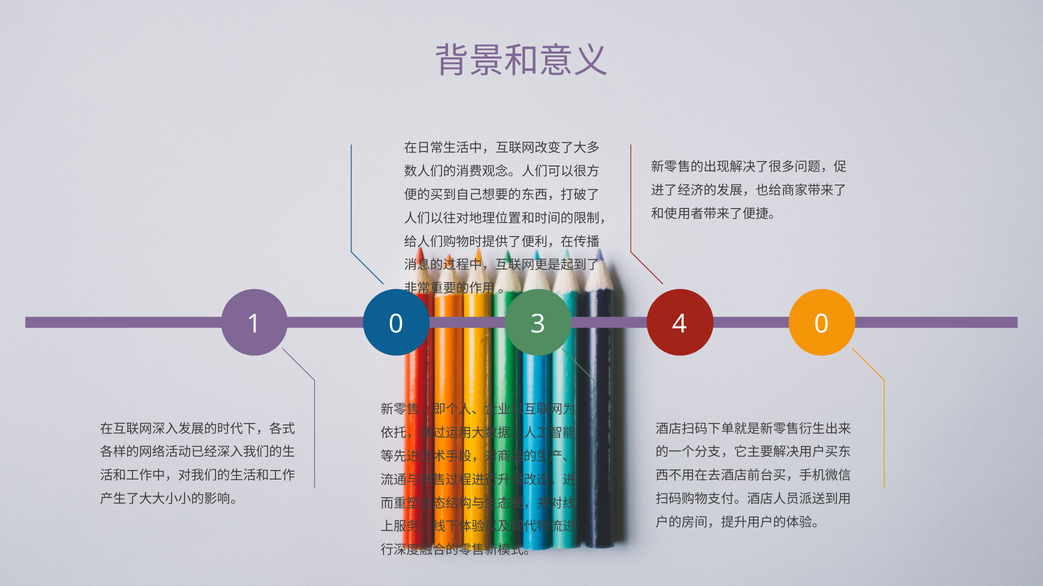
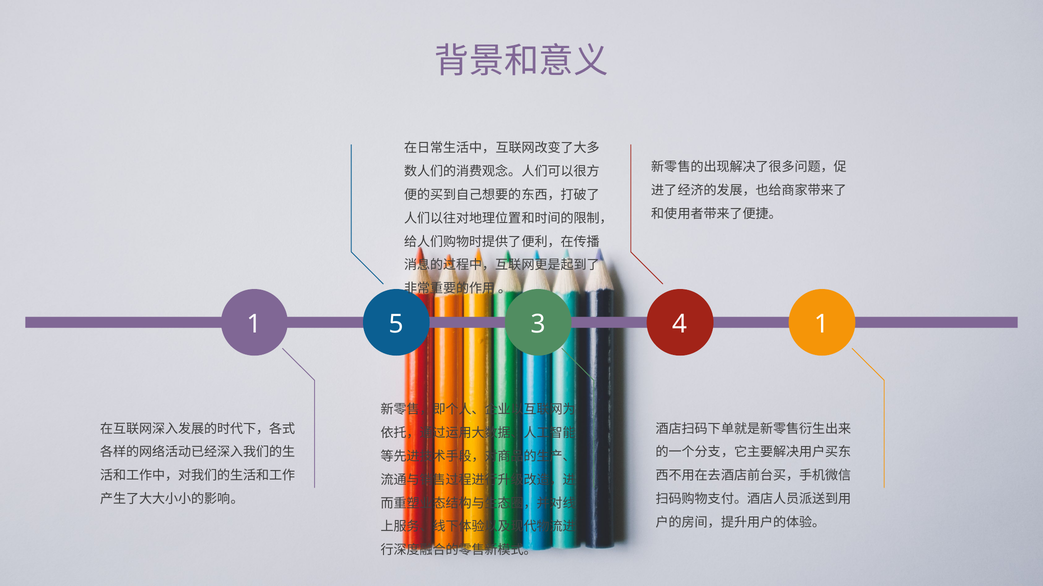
1 0: 0 -> 5
4 0: 0 -> 1
